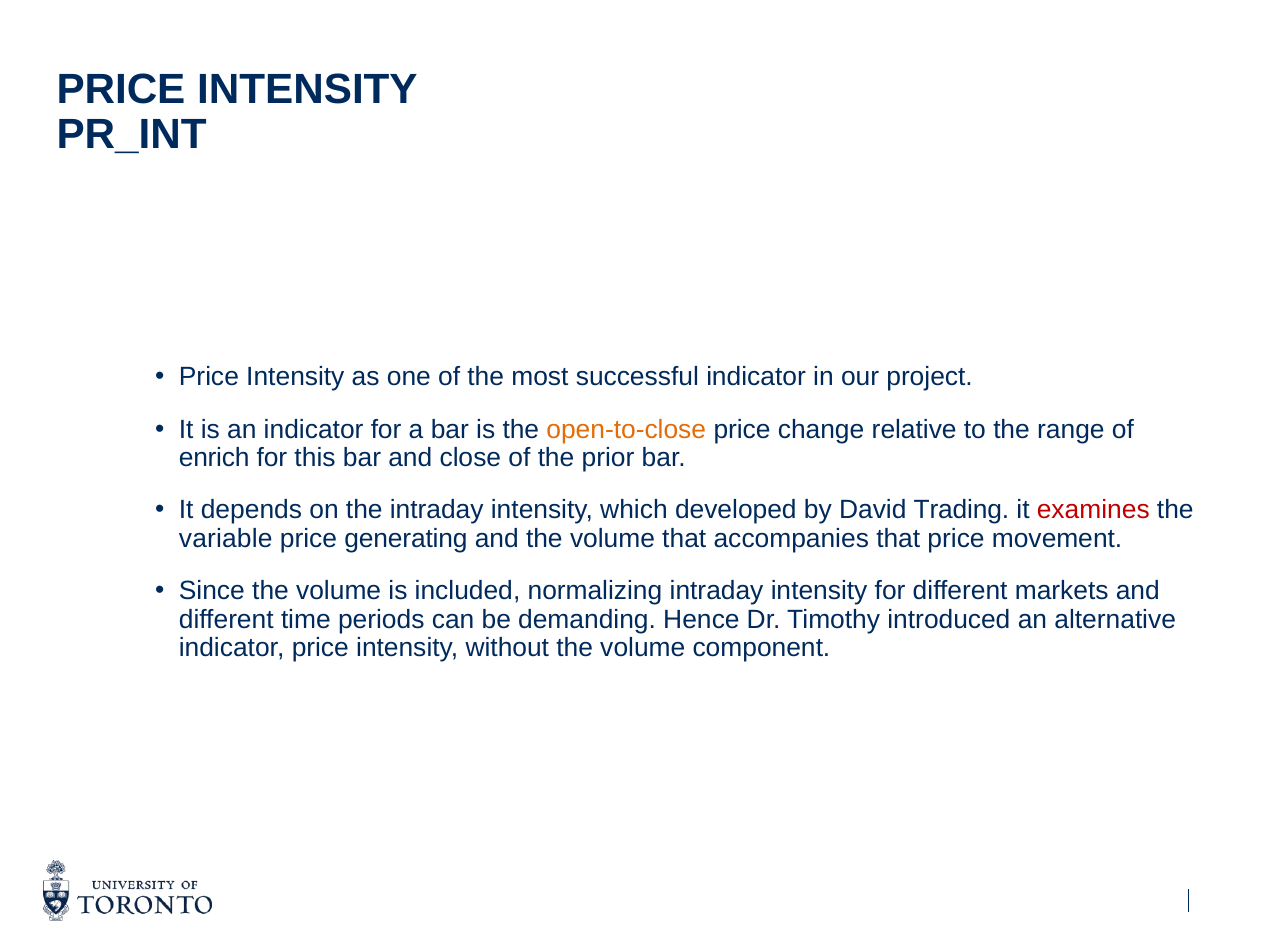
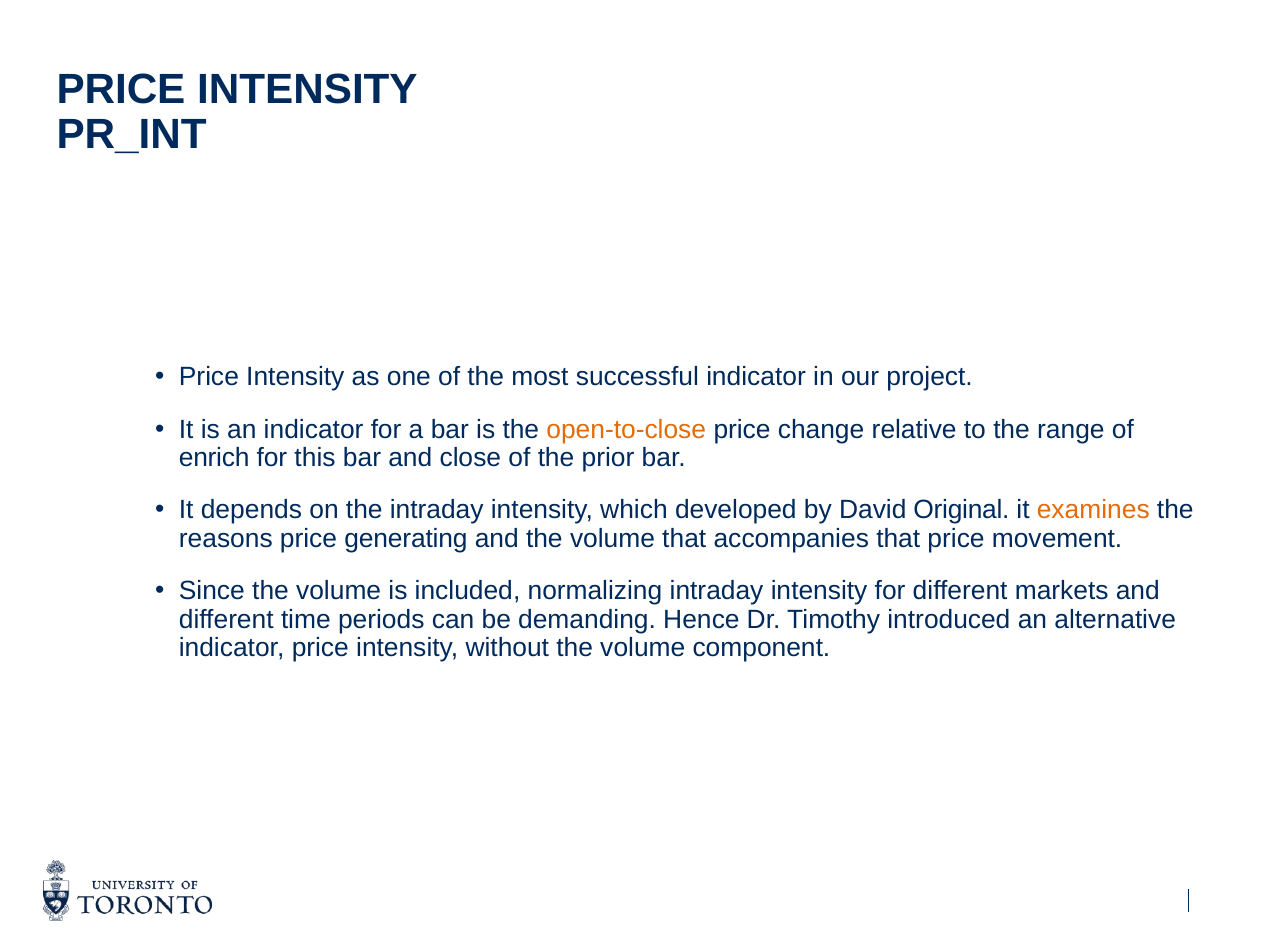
Trading: Trading -> Original
examines colour: red -> orange
variable: variable -> reasons
